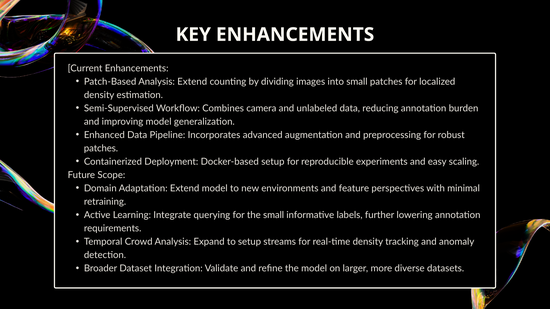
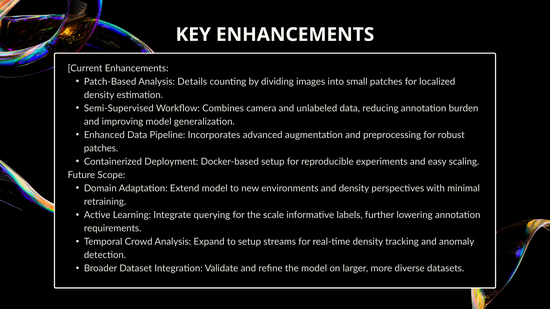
Analysis Extend: Extend -> Details
and feature: feature -> density
the small: small -> scale
